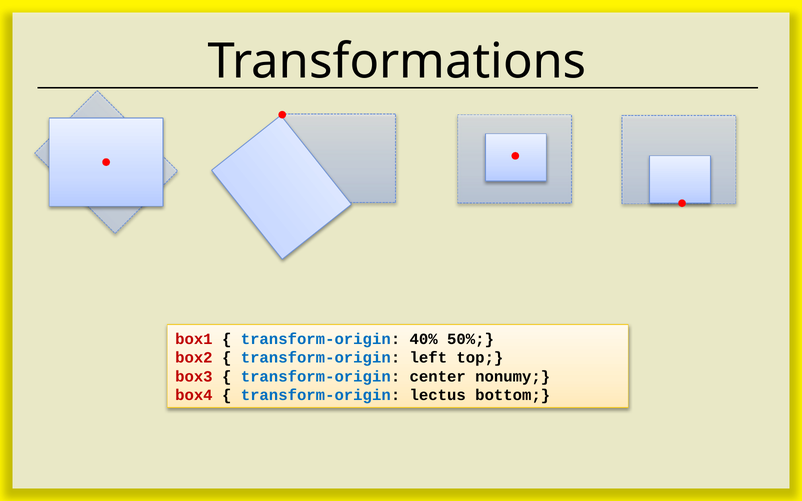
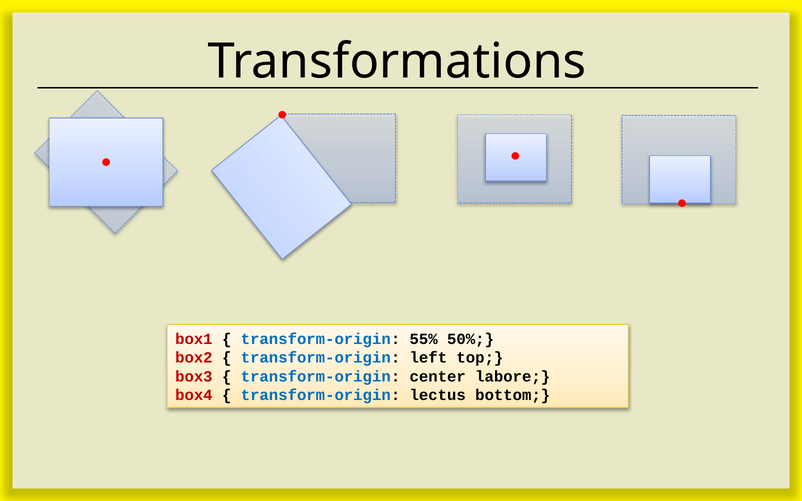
40%: 40% -> 55%
nonumy: nonumy -> labore
